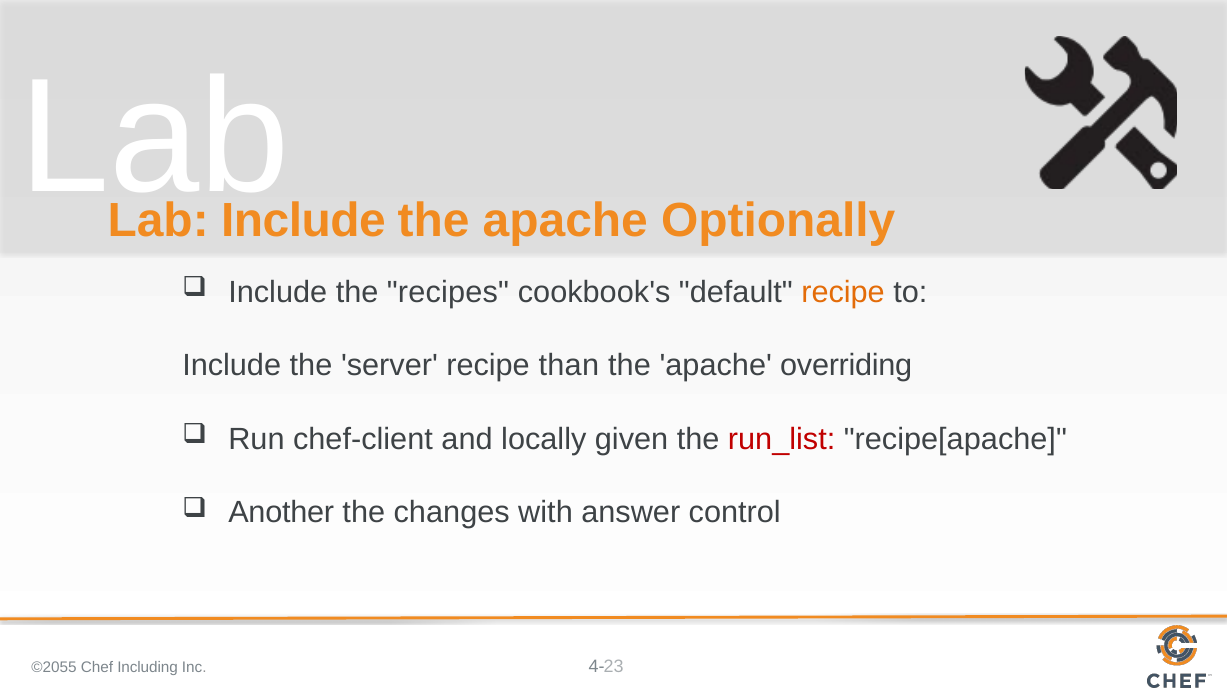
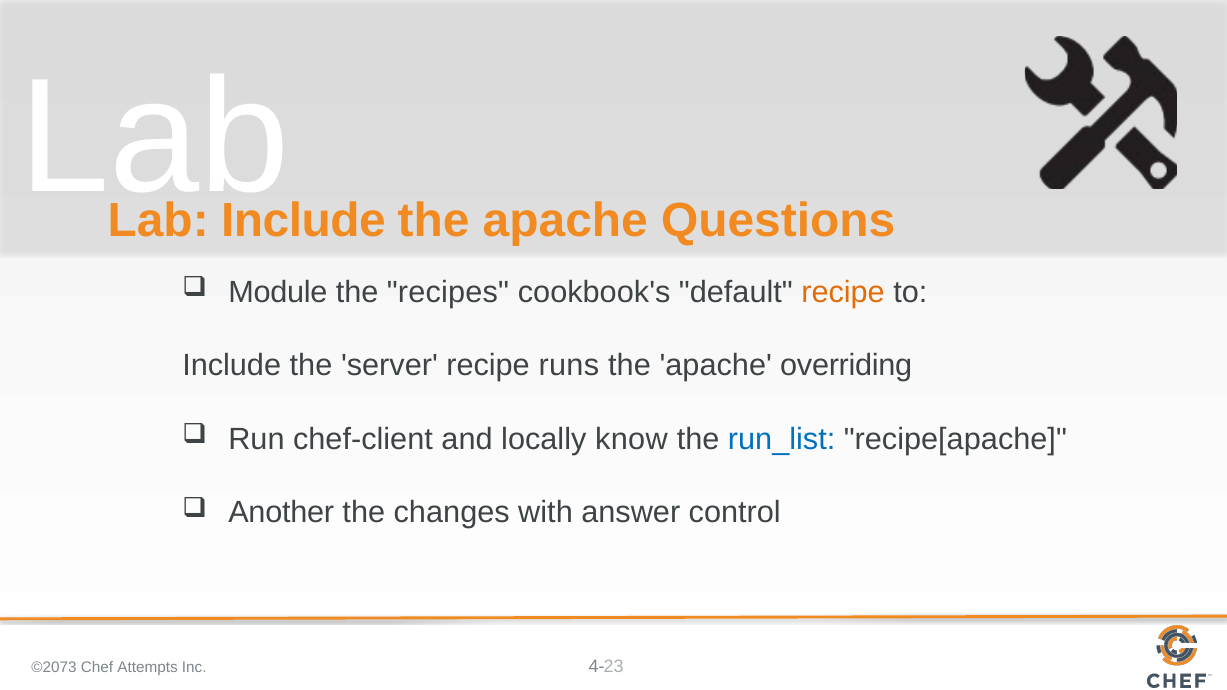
Optionally: Optionally -> Questions
Include at (278, 292): Include -> Module
than: than -> runs
given: given -> know
run_list colour: red -> blue
©2055: ©2055 -> ©2073
Including: Including -> Attempts
